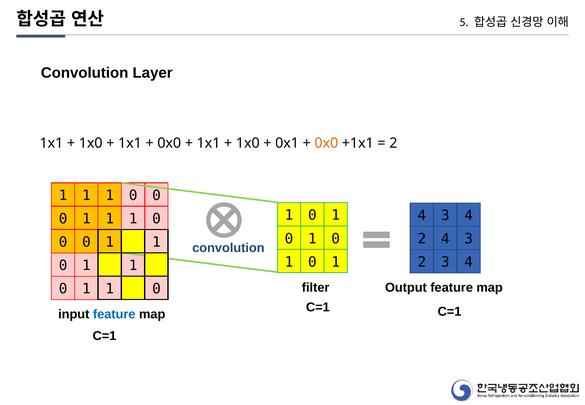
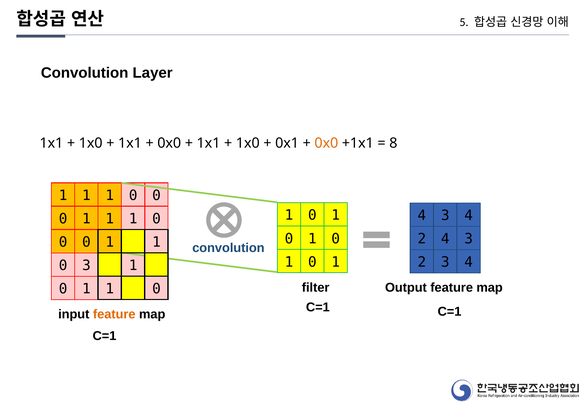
2 at (393, 143): 2 -> 8
1 at (86, 266): 1 -> 3
feature at (114, 314) colour: blue -> orange
